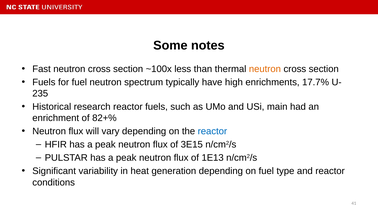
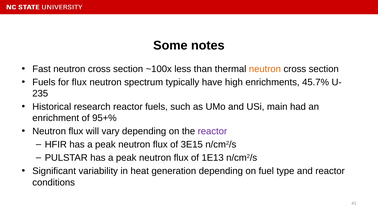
for fuel: fuel -> flux
17.7%: 17.7% -> 45.7%
82+%: 82+% -> 95+%
reactor at (212, 131) colour: blue -> purple
